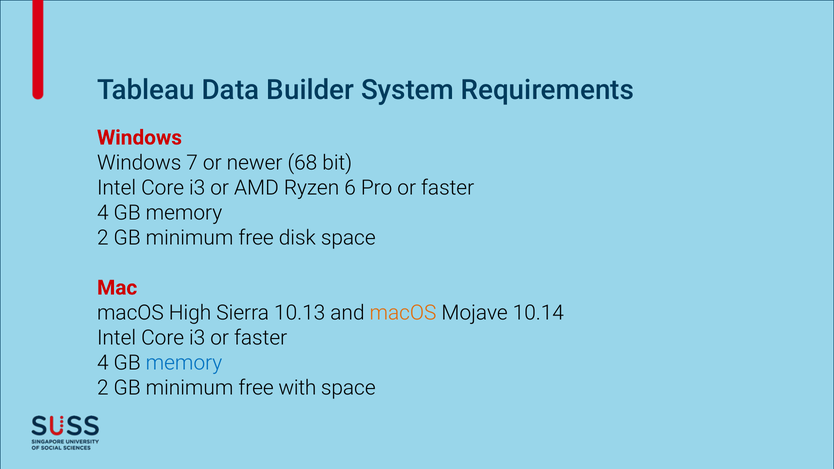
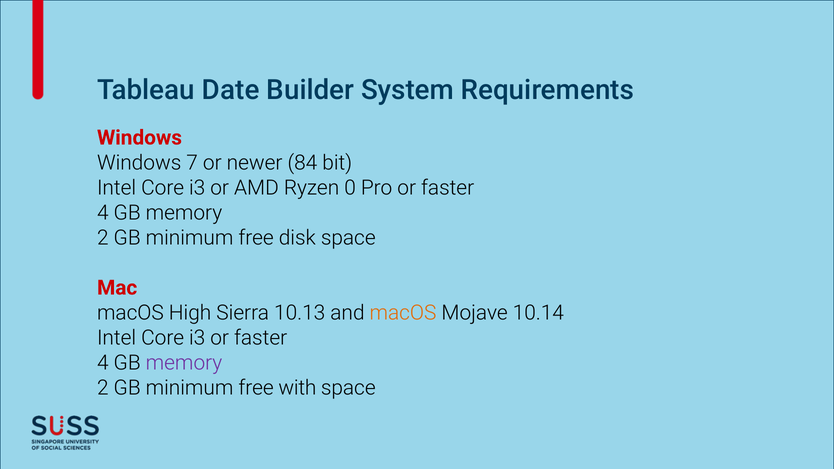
Data: Data -> Date
68: 68 -> 84
6: 6 -> 0
memory at (184, 363) colour: blue -> purple
